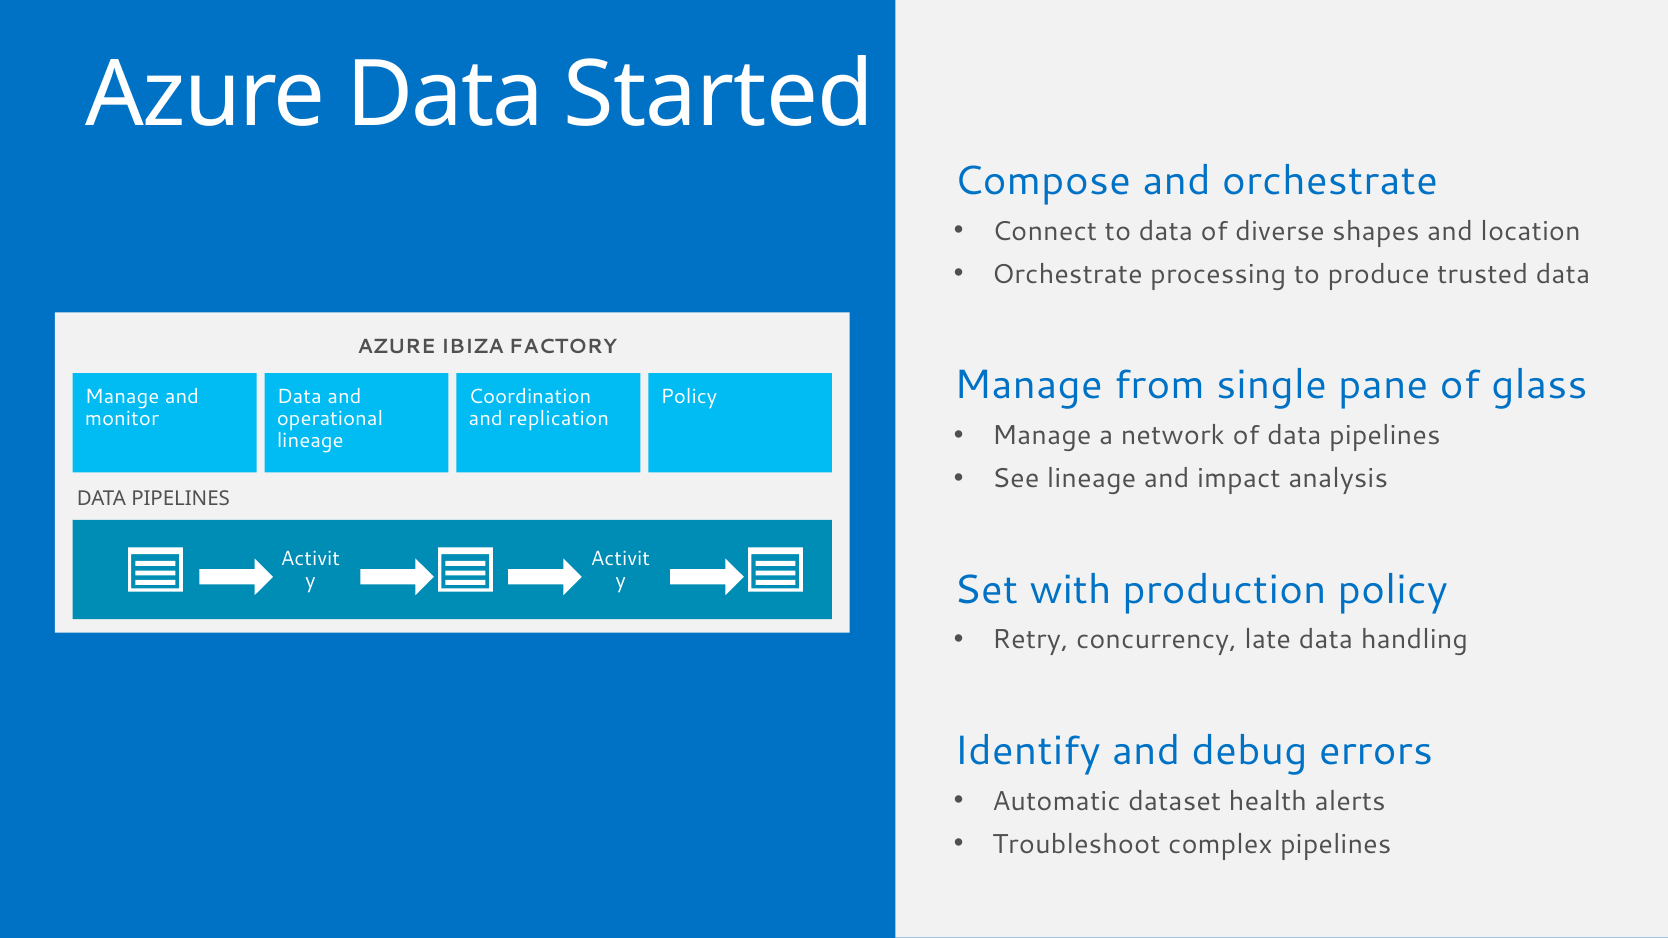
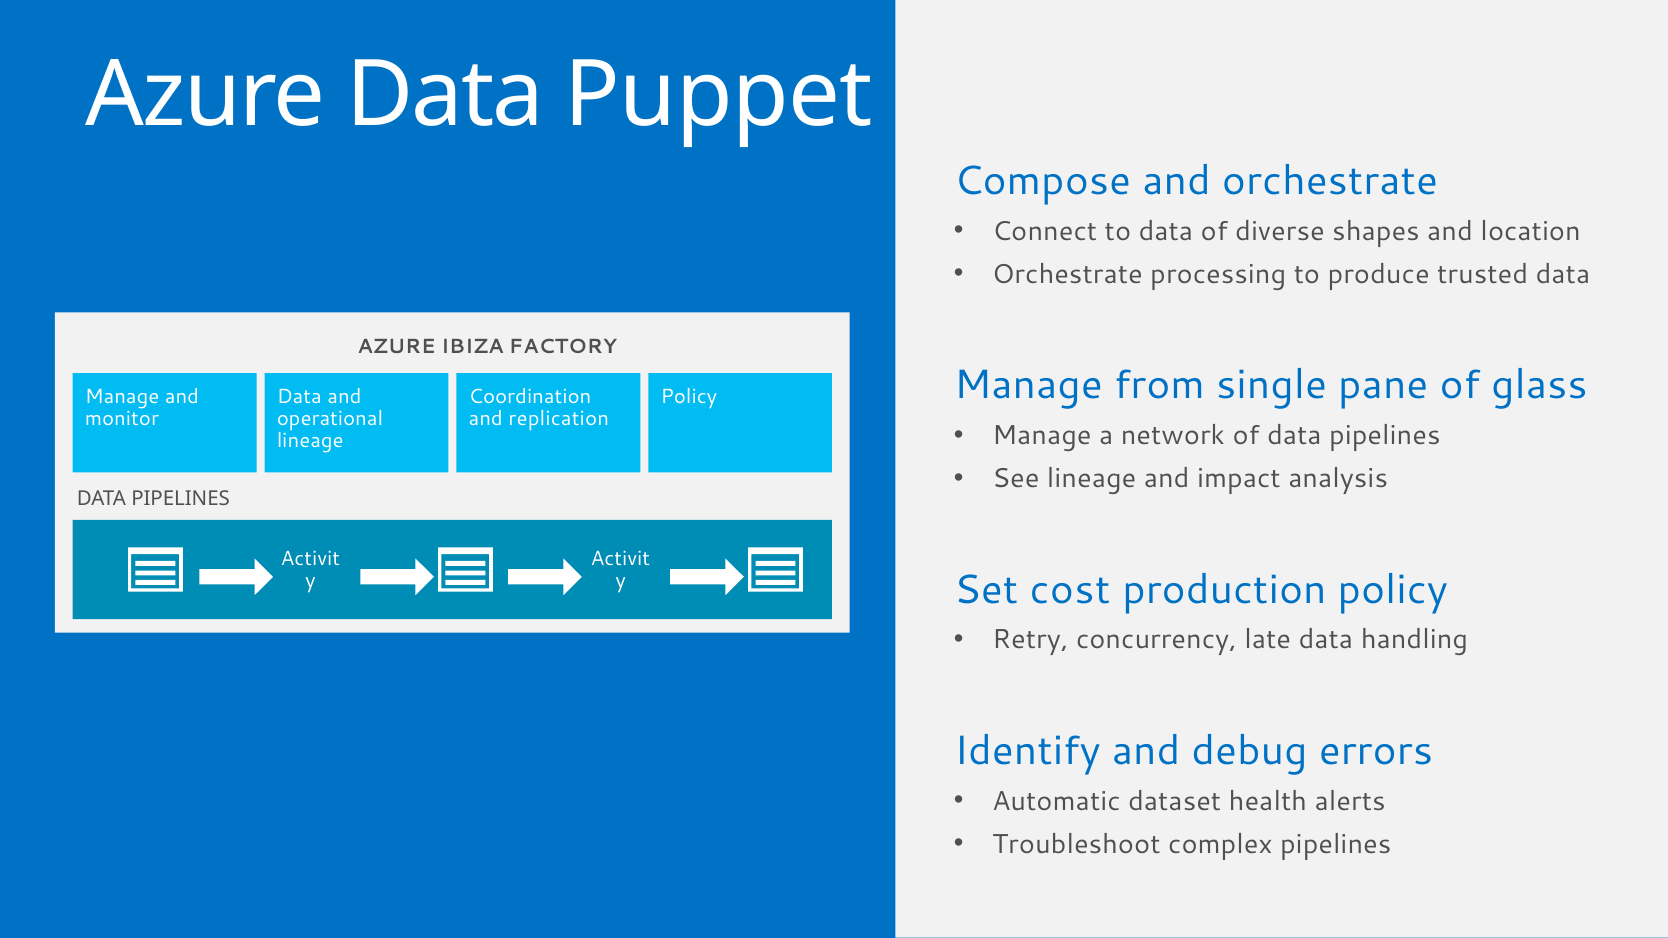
Started: Started -> Puppet
with: with -> cost
